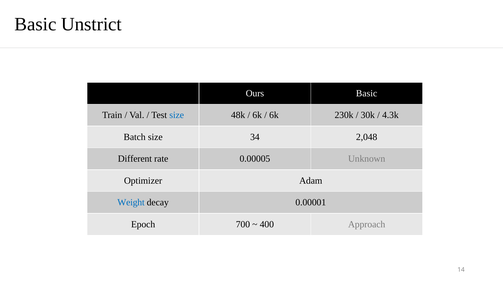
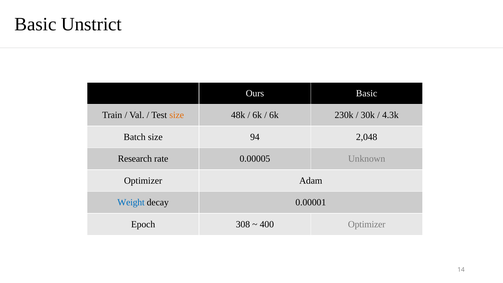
size at (177, 115) colour: blue -> orange
34: 34 -> 94
Different: Different -> Research
700: 700 -> 308
400 Approach: Approach -> Optimizer
